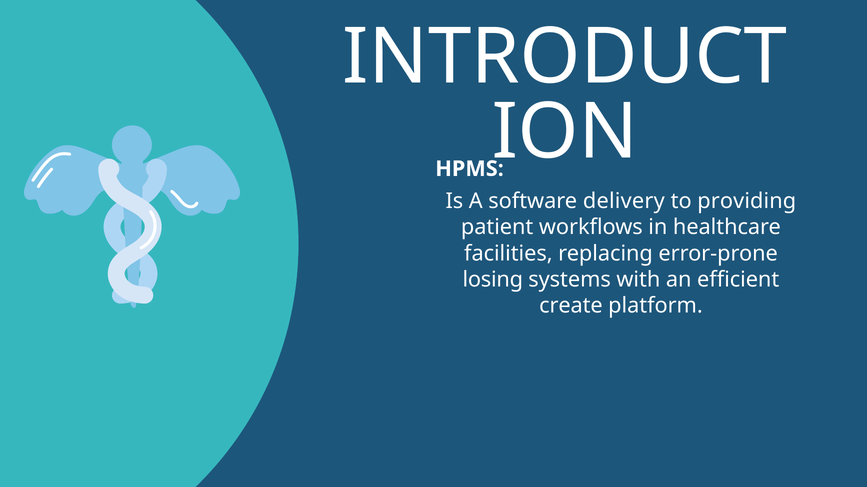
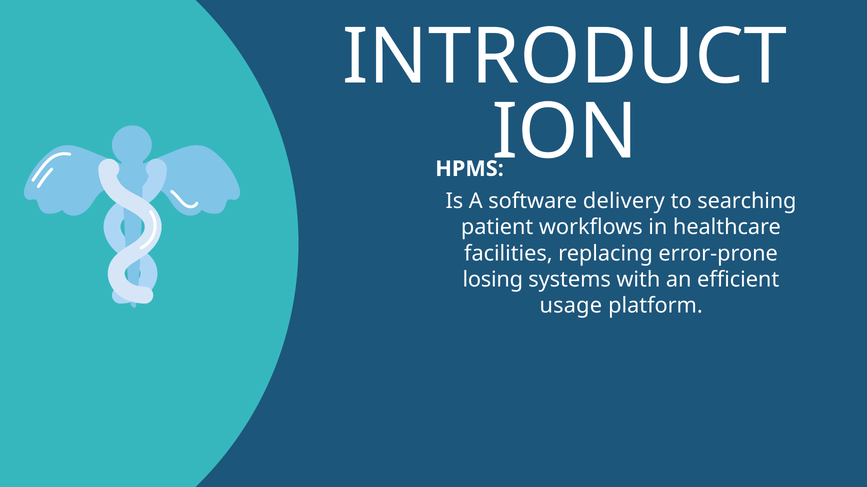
providing: providing -> searching
create: create -> usage
